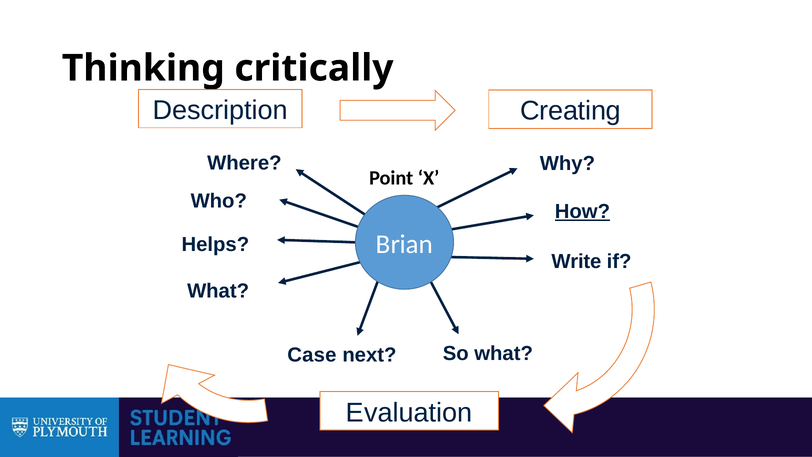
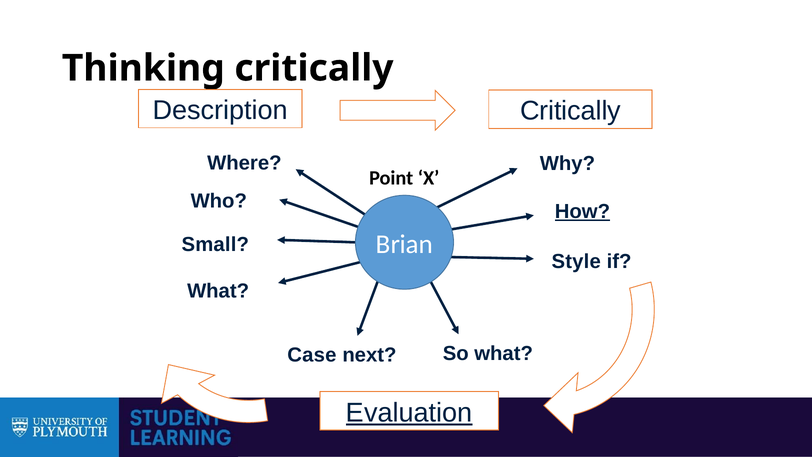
Creating at (570, 111): Creating -> Critically
Helps: Helps -> Small
Write: Write -> Style
Evaluation underline: none -> present
